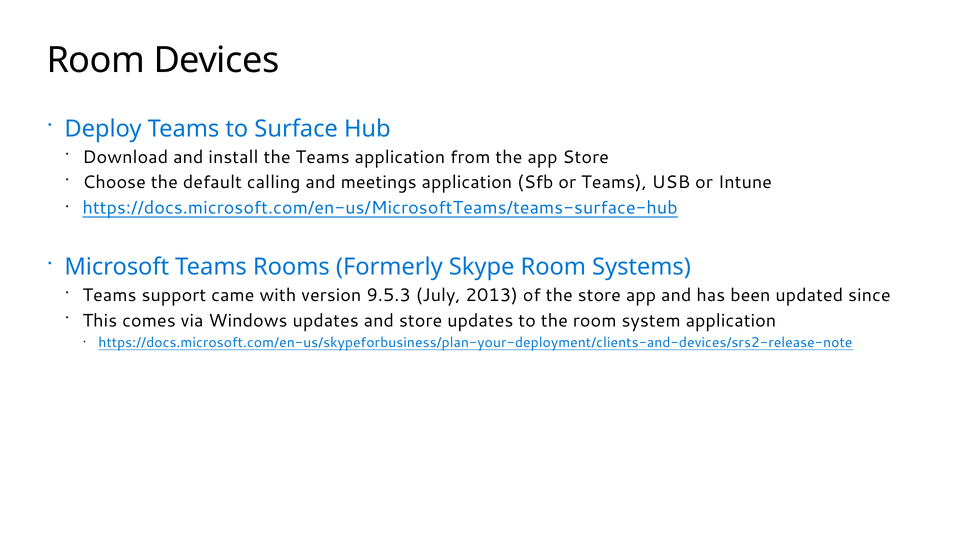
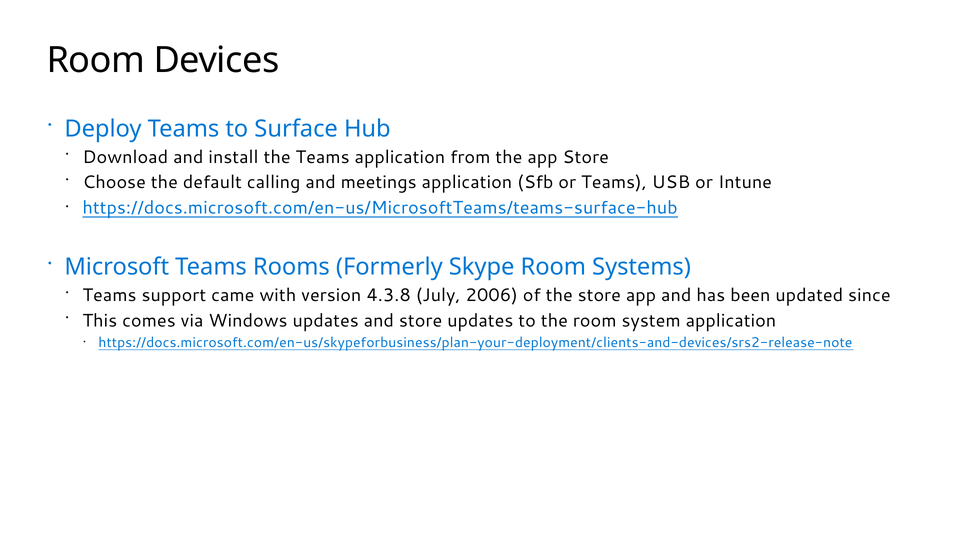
9.5.3: 9.5.3 -> 4.3.8
2013: 2013 -> 2006
